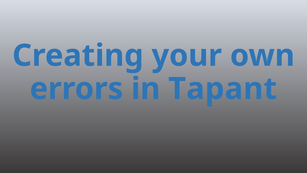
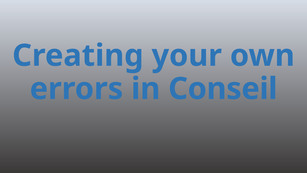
Tapant: Tapant -> Conseil
